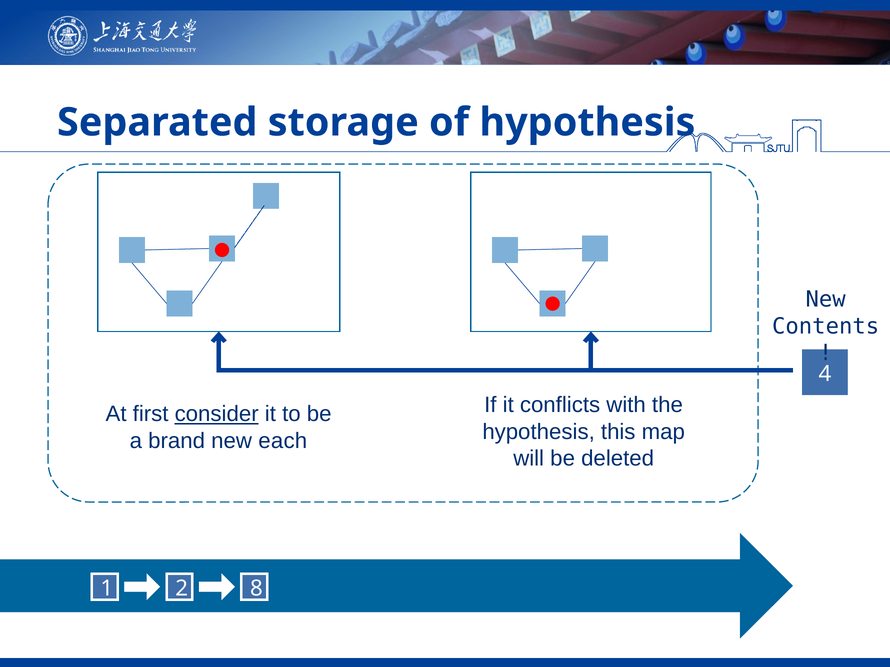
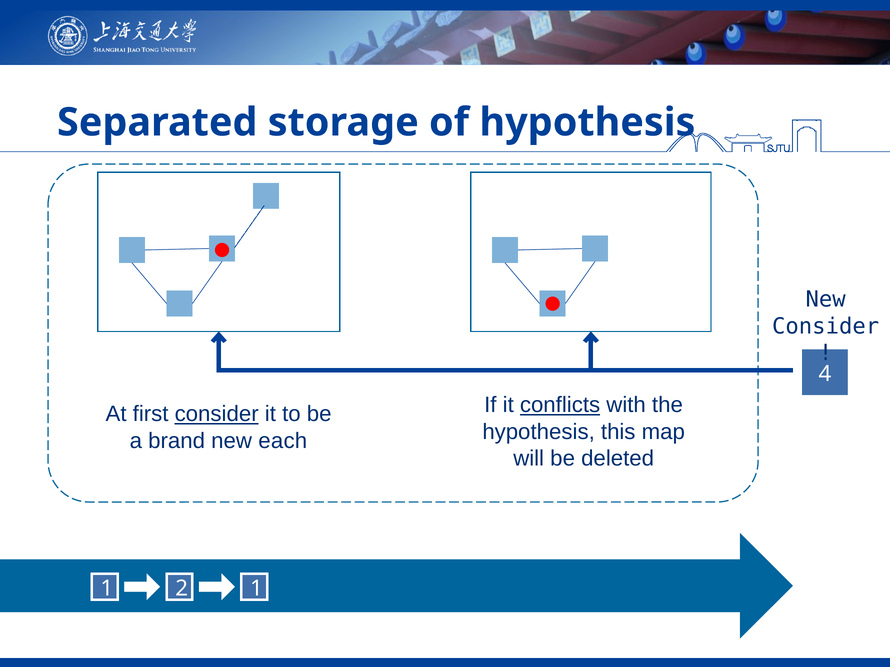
Contents at (826, 327): Contents -> Consider
conflicts underline: none -> present
2 8: 8 -> 1
